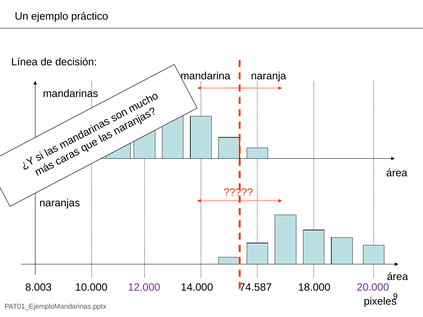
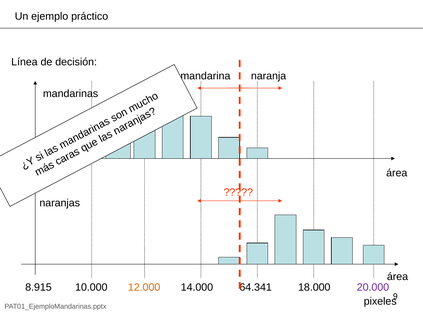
8.003: 8.003 -> 8.915
12.000 colour: purple -> orange
74.587: 74.587 -> 64.341
